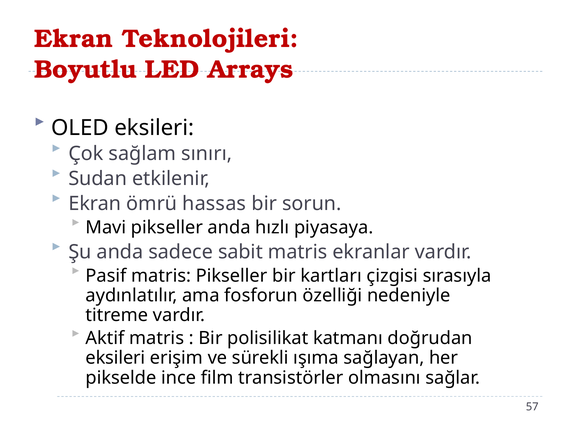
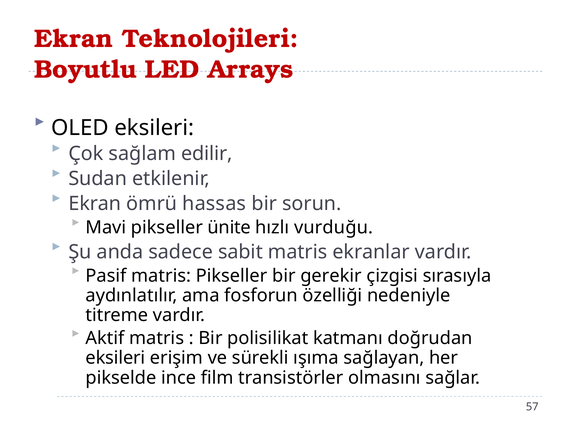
sınırı: sınırı -> edilir
pikseller anda: anda -> ünite
piyasaya: piyasaya -> vurduğu
kartları: kartları -> gerekir
